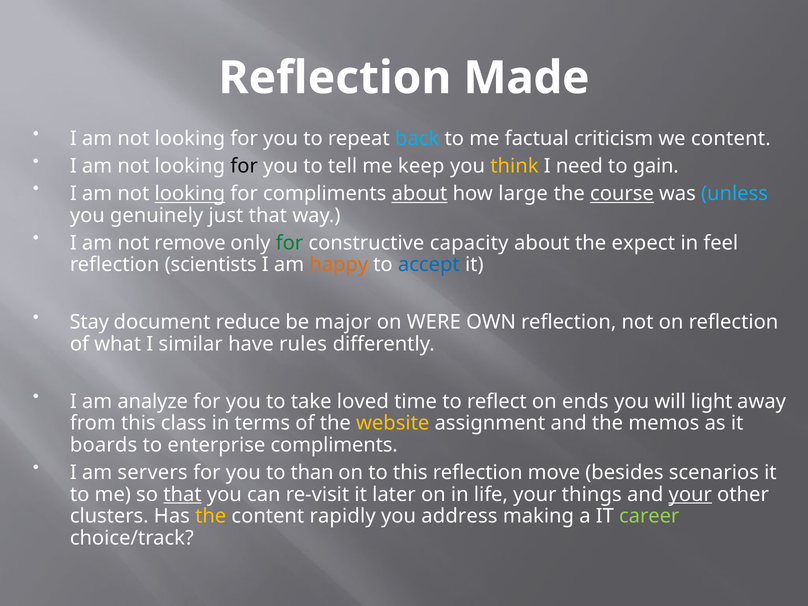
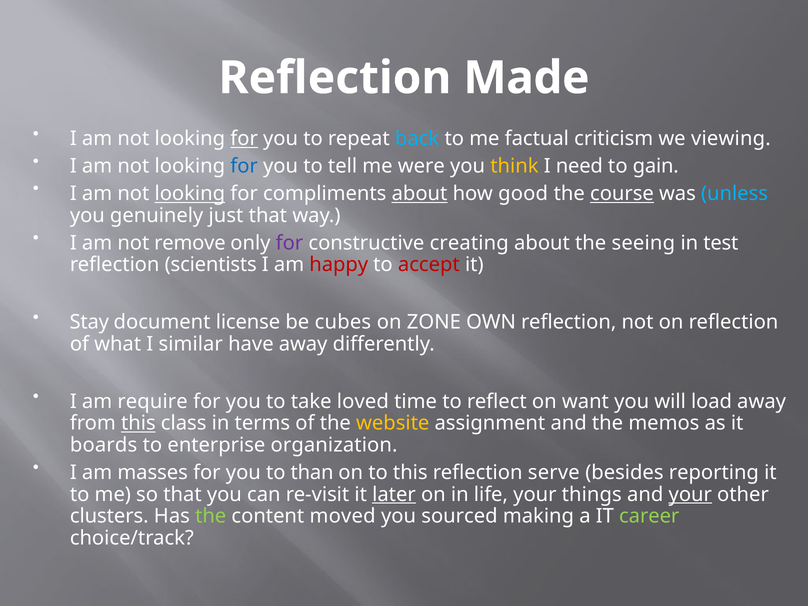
for at (244, 139) underline: none -> present
we content: content -> viewing
for at (244, 166) colour: black -> blue
keep: keep -> were
large: large -> good
for at (289, 243) colour: green -> purple
capacity: capacity -> creating
expect: expect -> seeing
feel: feel -> test
happy colour: orange -> red
accept colour: blue -> red
reduce: reduce -> license
major: major -> cubes
WERE: WERE -> ZONE
have rules: rules -> away
analyze: analyze -> require
ends: ends -> want
light: light -> load
this at (138, 423) underline: none -> present
enterprise compliments: compliments -> organization
servers: servers -> masses
move: move -> serve
scenarios: scenarios -> reporting
that at (182, 494) underline: present -> none
later underline: none -> present
the at (211, 516) colour: yellow -> light green
rapidly: rapidly -> moved
address: address -> sourced
